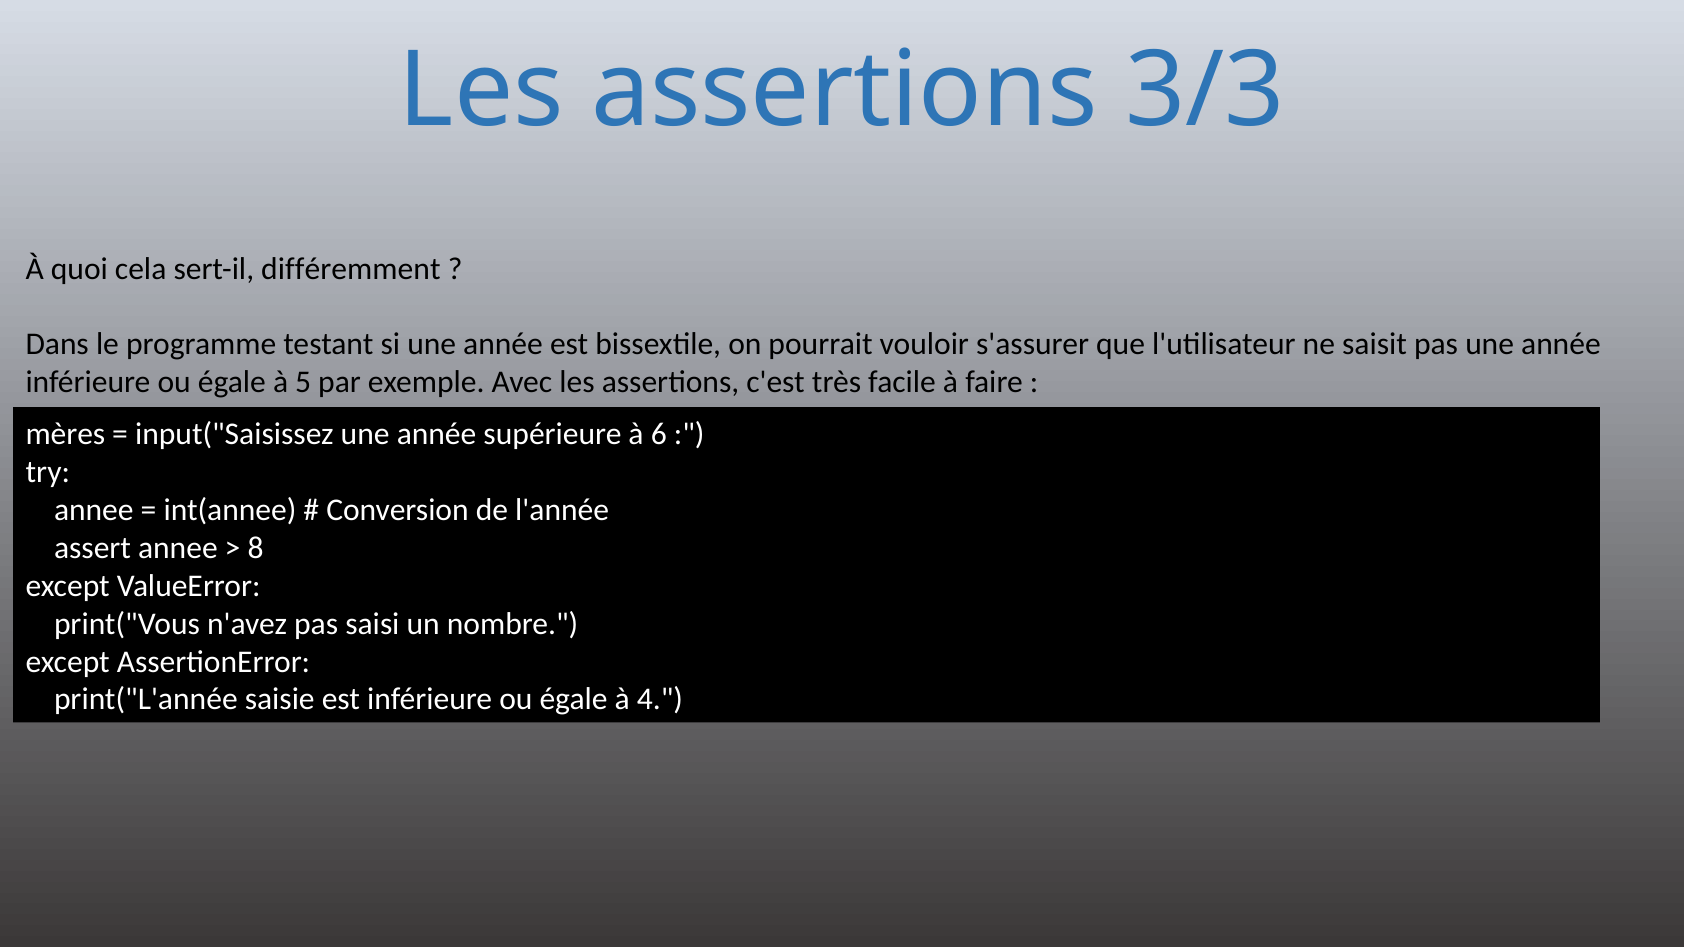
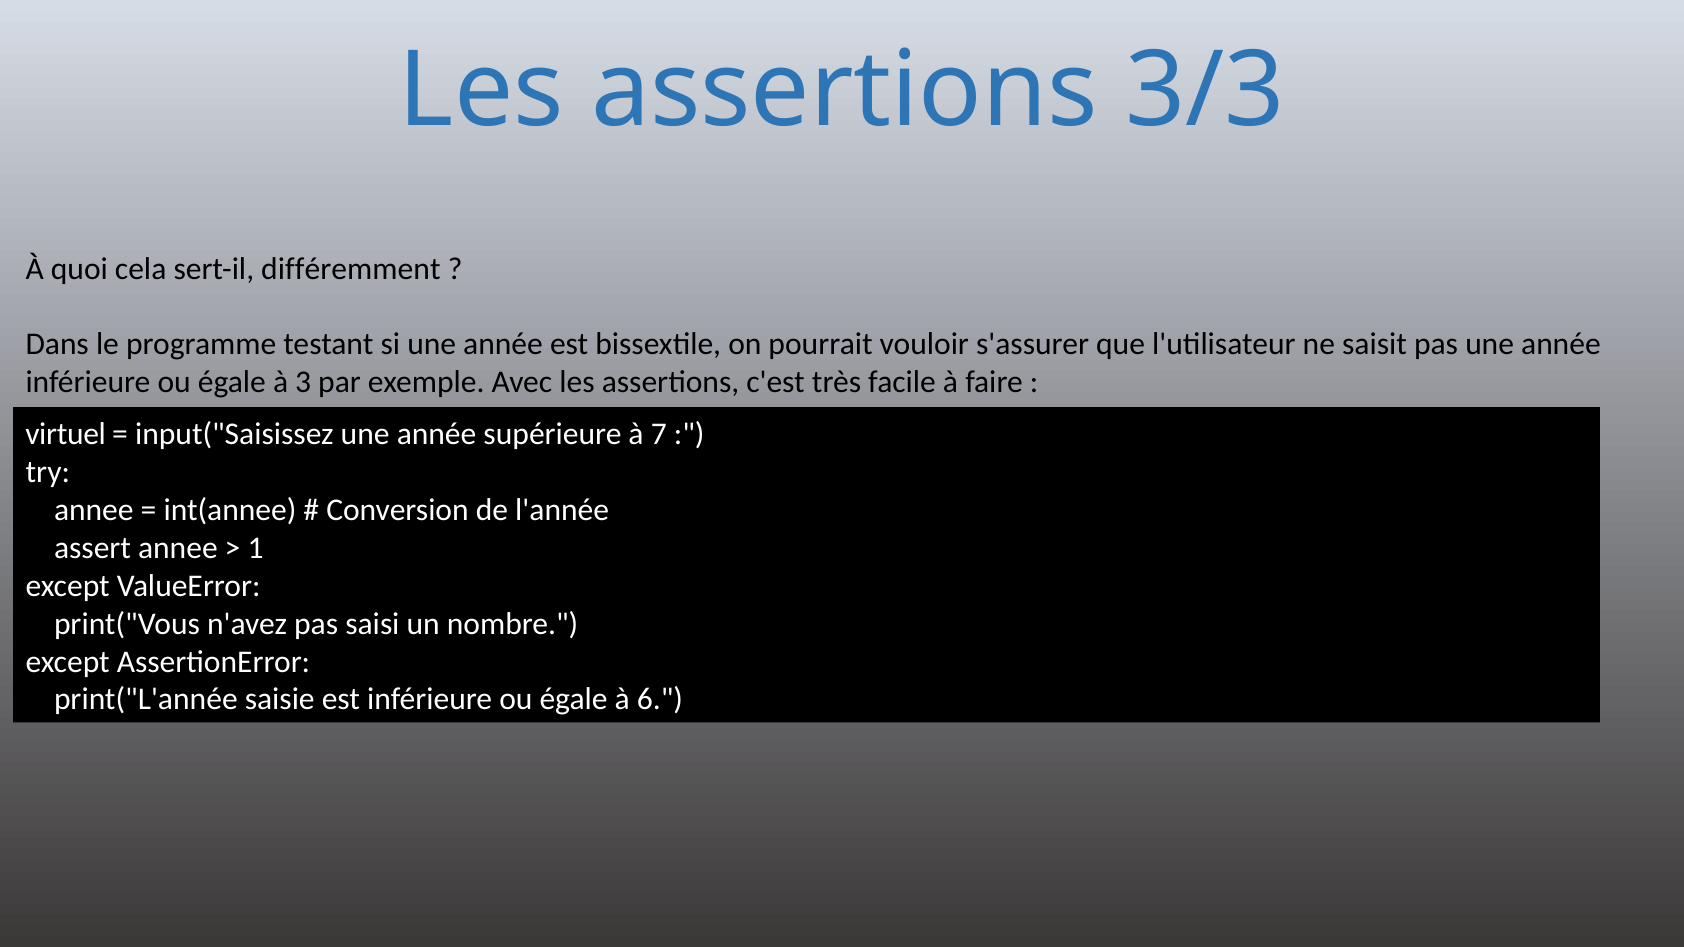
5: 5 -> 3
mères: mères -> virtuel
6: 6 -> 7
8: 8 -> 1
4: 4 -> 6
